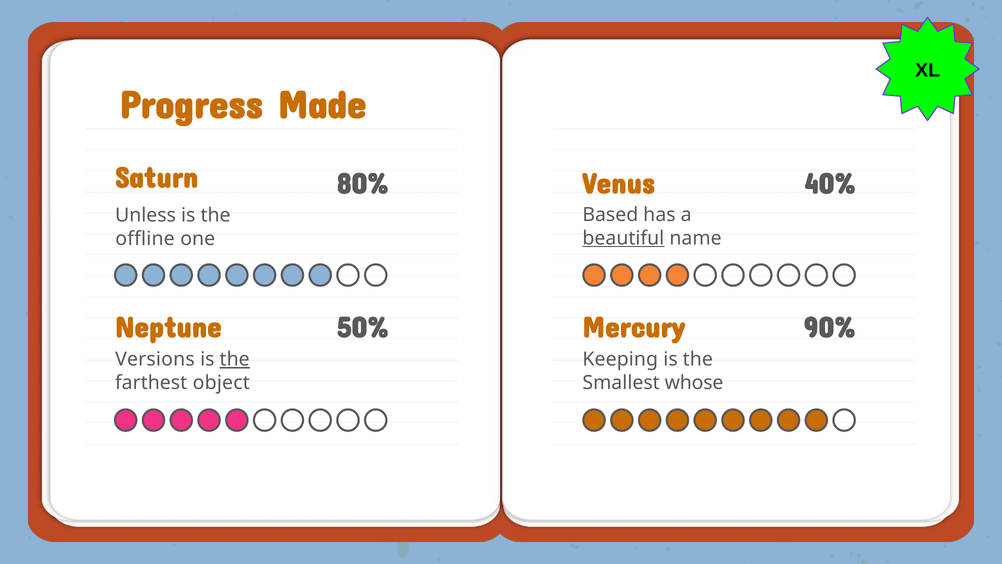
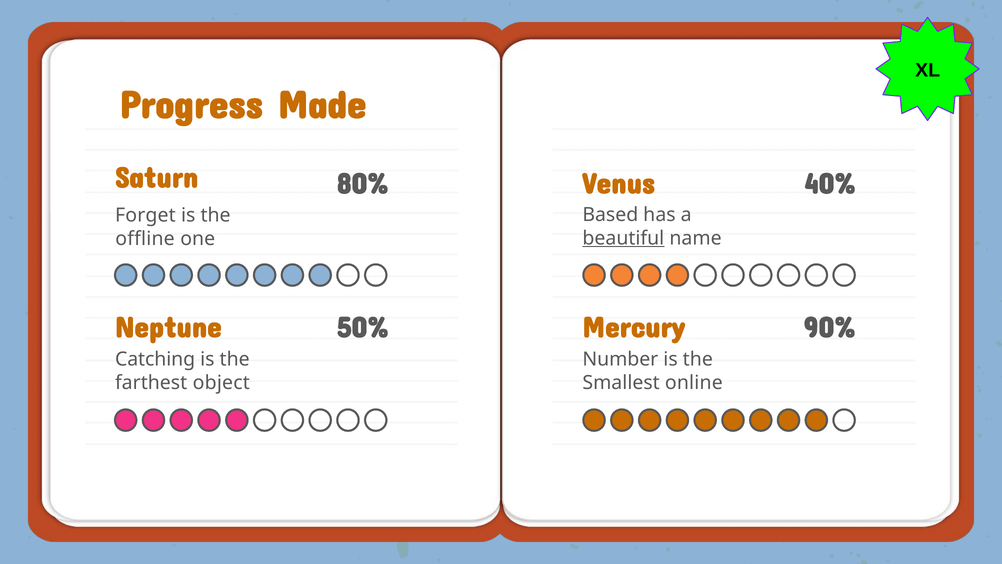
Unless: Unless -> Forget
Versions: Versions -> Catching
the at (235, 359) underline: present -> none
Keeping: Keeping -> Number
whose: whose -> online
